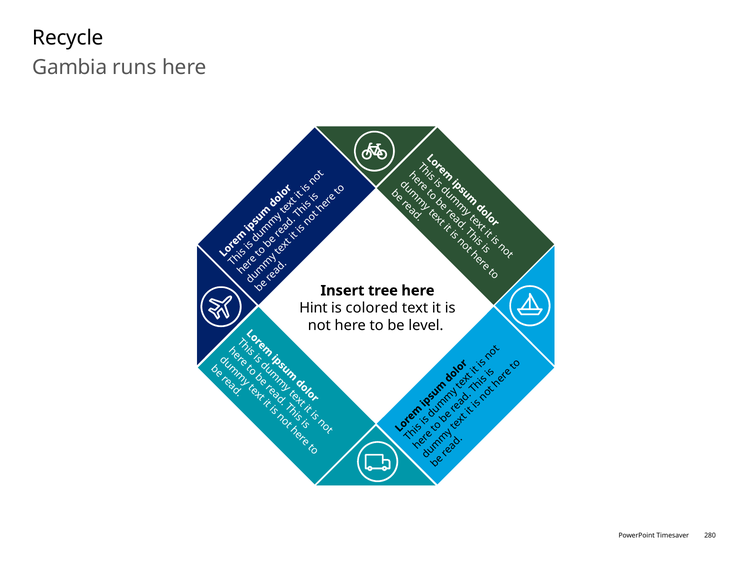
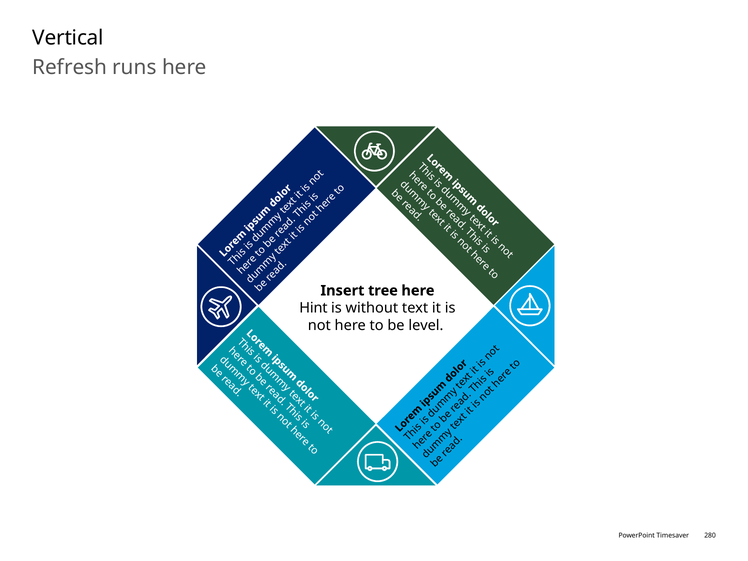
Recycle: Recycle -> Vertical
Gambia: Gambia -> Refresh
colored: colored -> without
